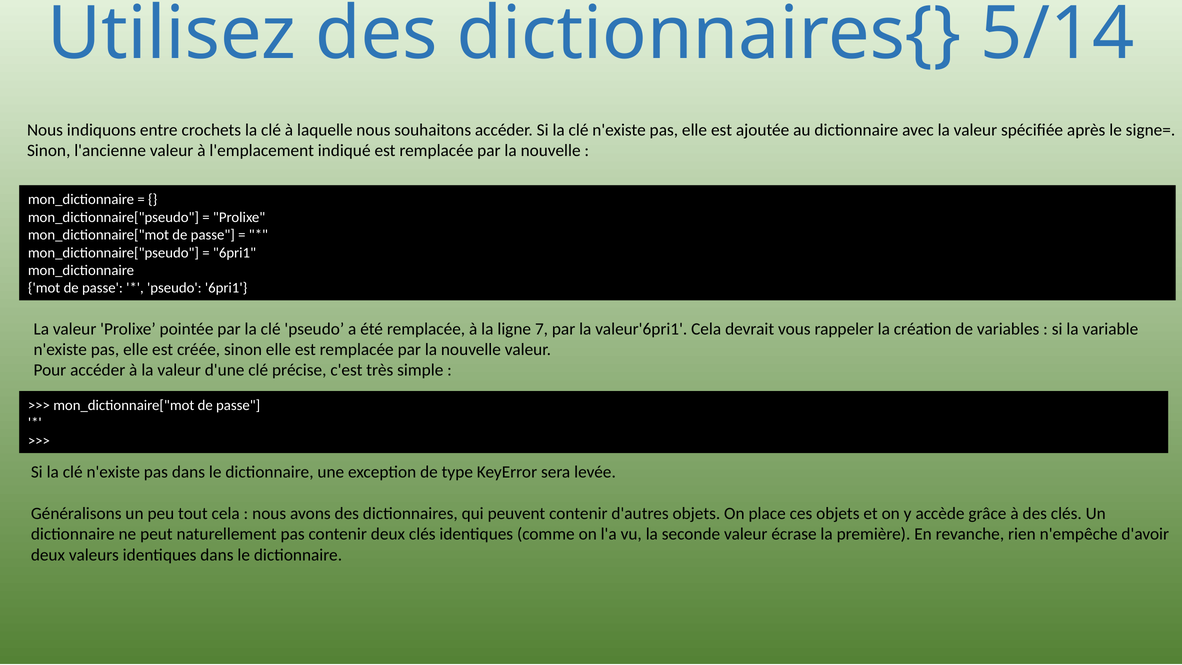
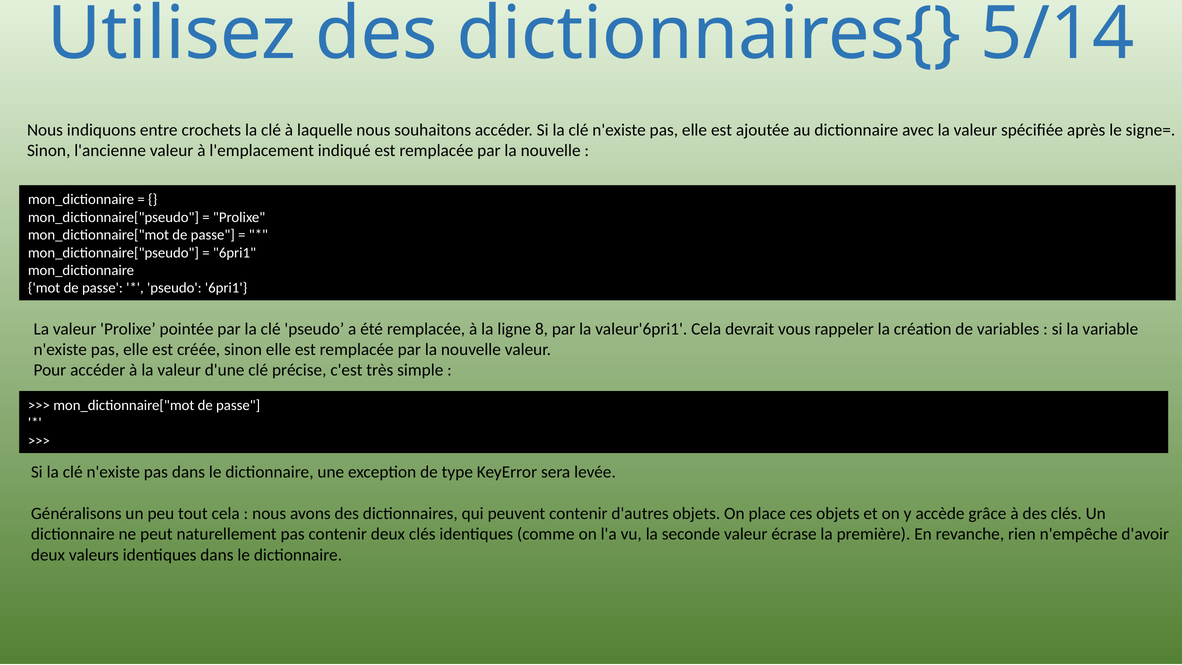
7: 7 -> 8
